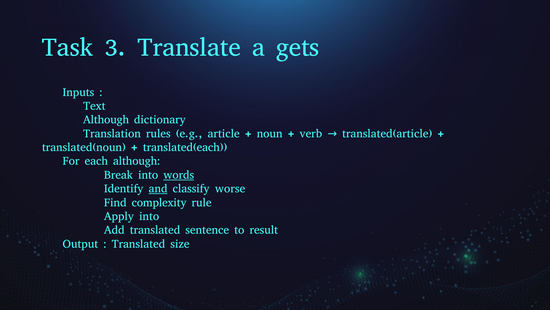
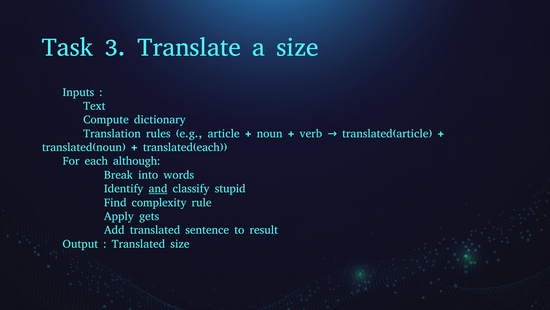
a gets: gets -> size
Although at (106, 120): Although -> Compute
words underline: present -> none
worse: worse -> stupid
Apply into: into -> gets
